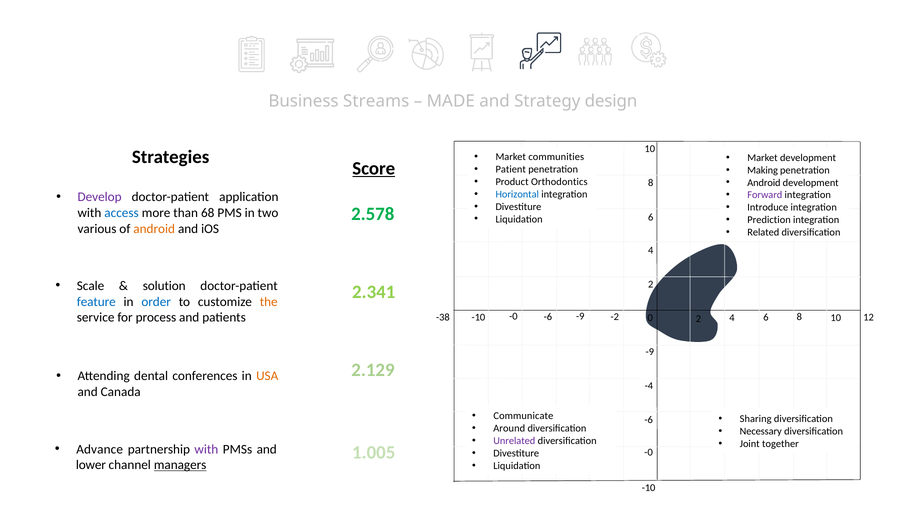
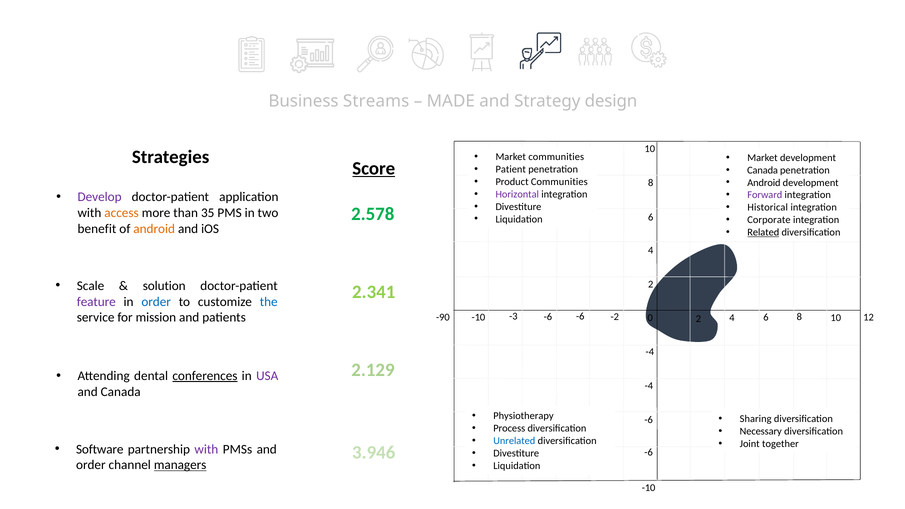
Making at (763, 170): Making -> Canada
Product Orthodontics: Orthodontics -> Communities
Horizontal colour: blue -> purple
Introduce: Introduce -> Historical
access colour: blue -> orange
68: 68 -> 35
Prediction: Prediction -> Corporate
various: various -> benefit
Related underline: none -> present
feature colour: blue -> purple
the colour: orange -> blue
-0 at (513, 316): -0 -> -3
process: process -> mission
-9 at (580, 316): -9 -> -6
-38: -38 -> -90
-9 at (650, 352): -9 -> -4
conferences underline: none -> present
USA colour: orange -> purple
Communicate: Communicate -> Physiotherapy
Around: Around -> Process
Unrelated colour: purple -> blue
Advance: Advance -> Software
1.005: 1.005 -> 3.946
-0 at (649, 452): -0 -> -6
lower at (91, 465): lower -> order
